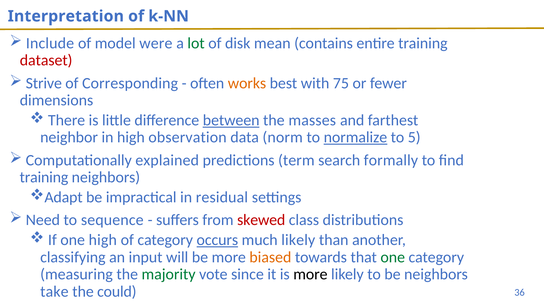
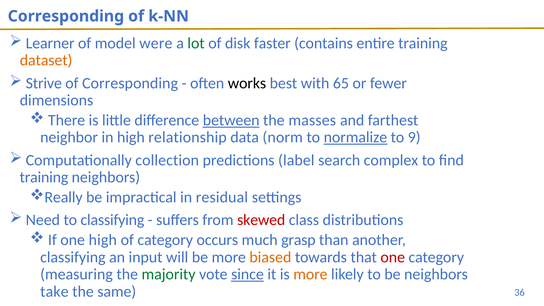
Interpretation at (66, 16): Interpretation -> Corresponding
Include: Include -> Learner
mean: mean -> faster
dataset colour: red -> orange
works colour: orange -> black
75: 75 -> 65
observation: observation -> relationship
5: 5 -> 9
explained: explained -> collection
term: term -> label
formally: formally -> complex
Adapt: Adapt -> Really
to sequence: sequence -> classifying
occurs underline: present -> none
much likely: likely -> grasp
one at (393, 257) colour: green -> red
since underline: none -> present
more at (310, 274) colour: black -> orange
could: could -> same
